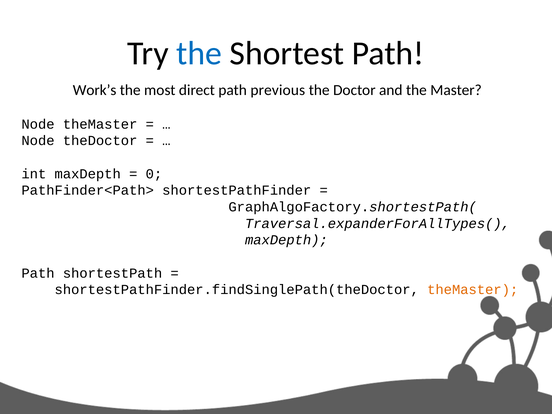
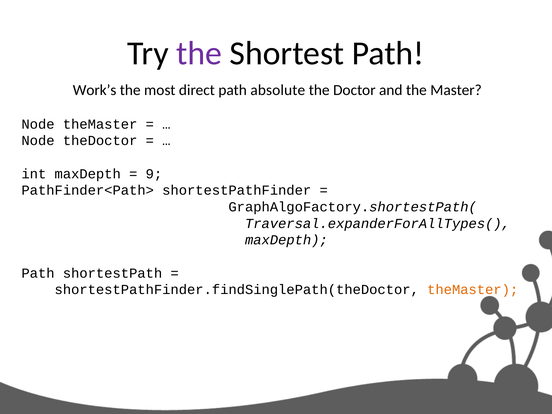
the at (199, 53) colour: blue -> purple
previous: previous -> absolute
0: 0 -> 9
